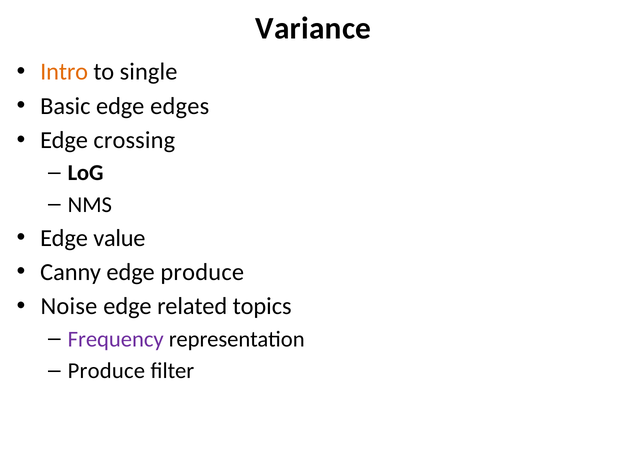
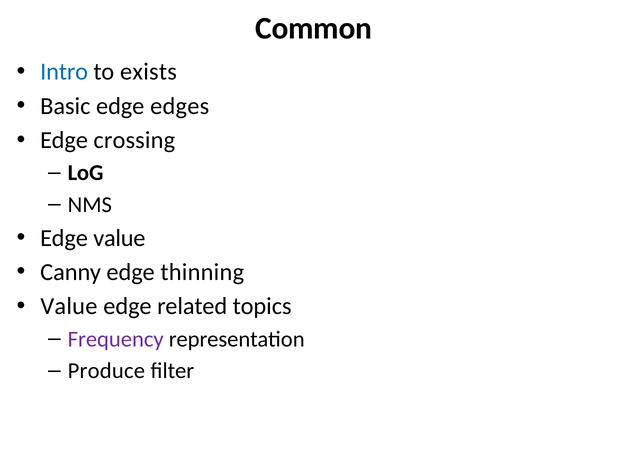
Variance: Variance -> Common
Intro colour: orange -> blue
single: single -> exists
edge produce: produce -> thinning
Noise at (69, 306): Noise -> Value
